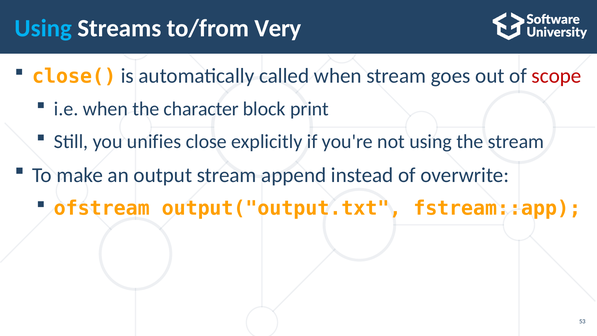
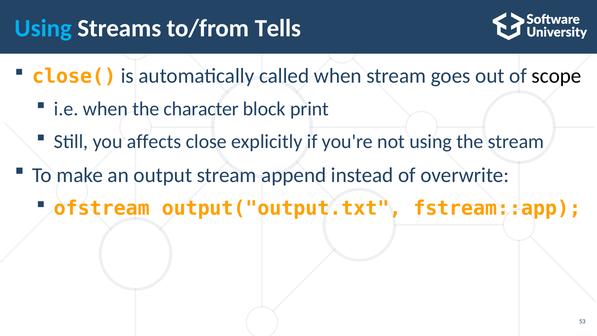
Very: Very -> Tells
scope colour: red -> black
unifies: unifies -> affects
